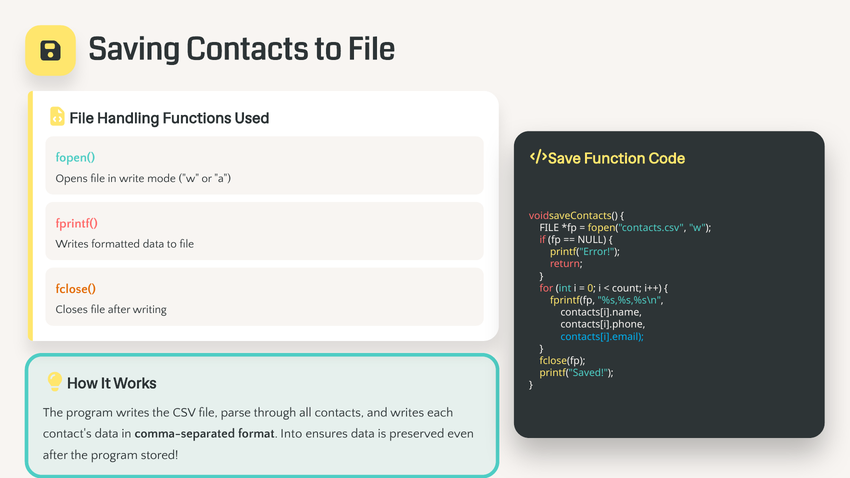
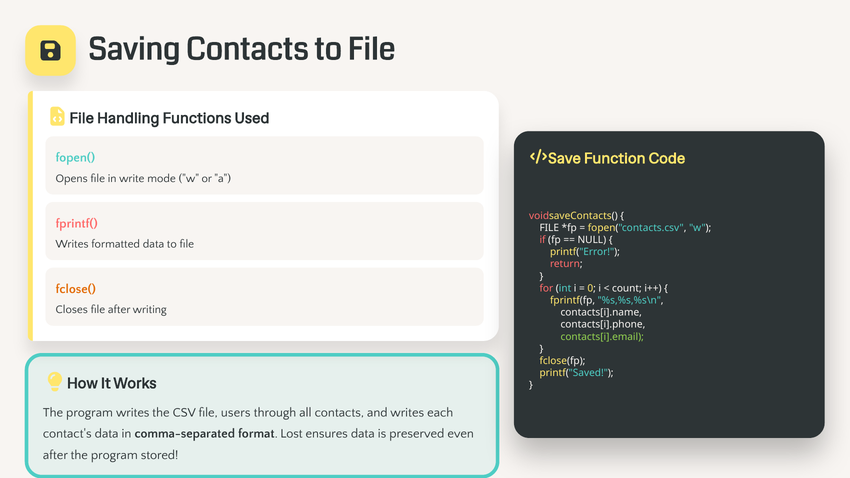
contacts[i].email colour: light blue -> light green
parse: parse -> users
Into: Into -> Lost
